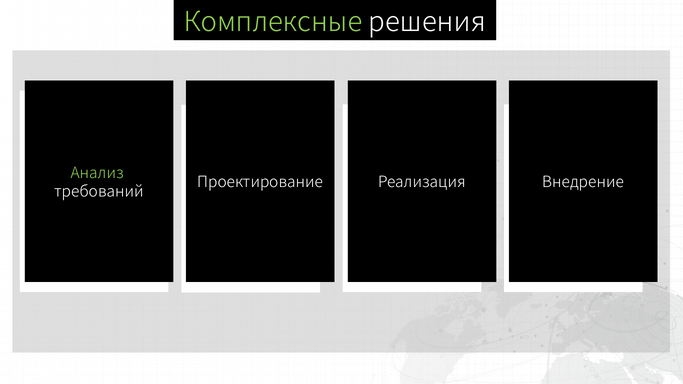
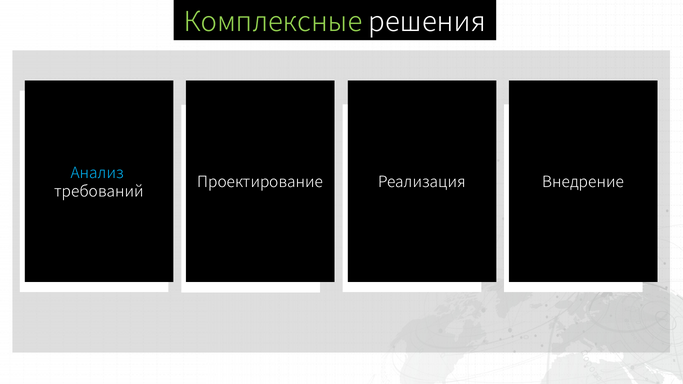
Анализ at (97, 173) colour: light green -> light blue
